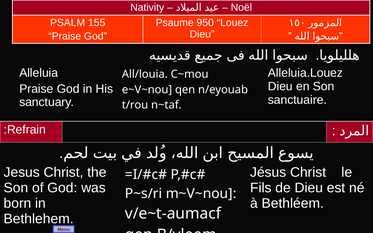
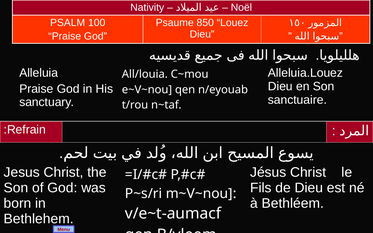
155: 155 -> 100
950: 950 -> 850
